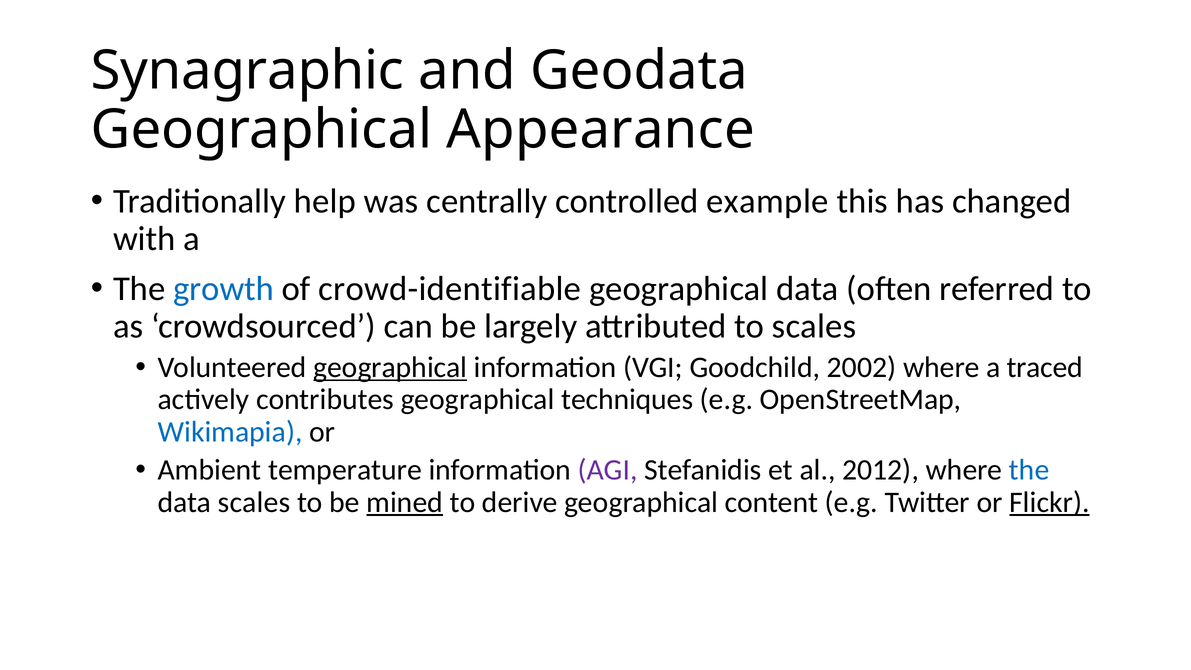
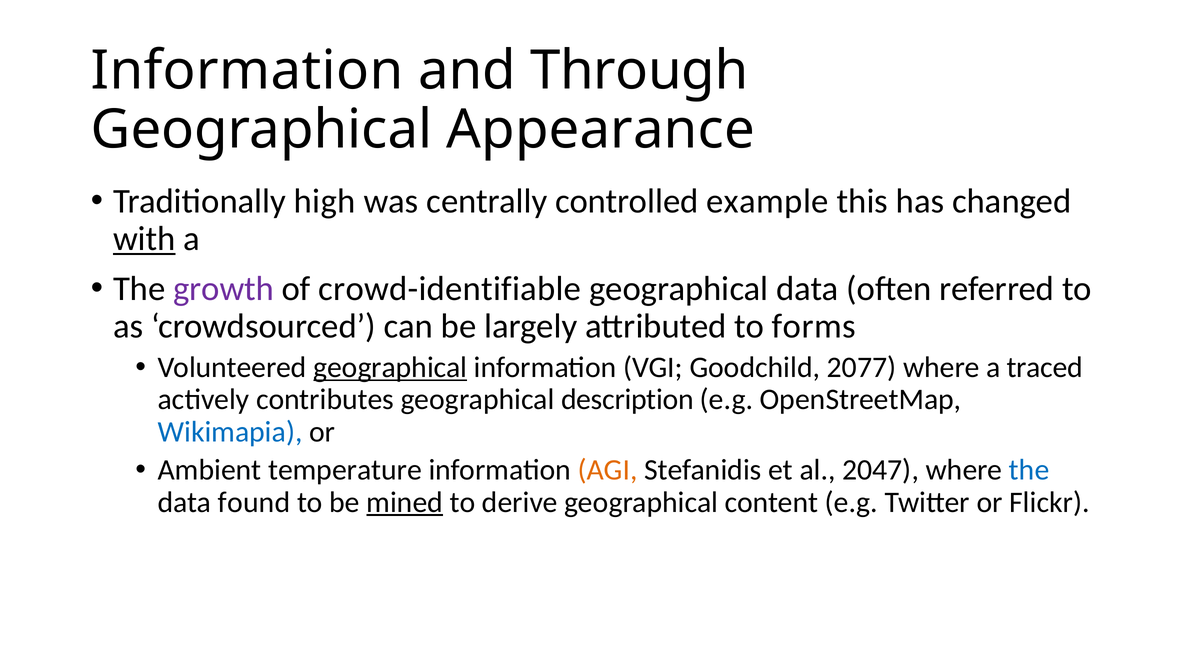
Synagraphic at (247, 71): Synagraphic -> Information
Geodata: Geodata -> Through
help: help -> high
with underline: none -> present
growth colour: blue -> purple
to scales: scales -> forms
2002: 2002 -> 2077
techniques: techniques -> description
AGI colour: purple -> orange
2012: 2012 -> 2047
data scales: scales -> found
Flickr underline: present -> none
